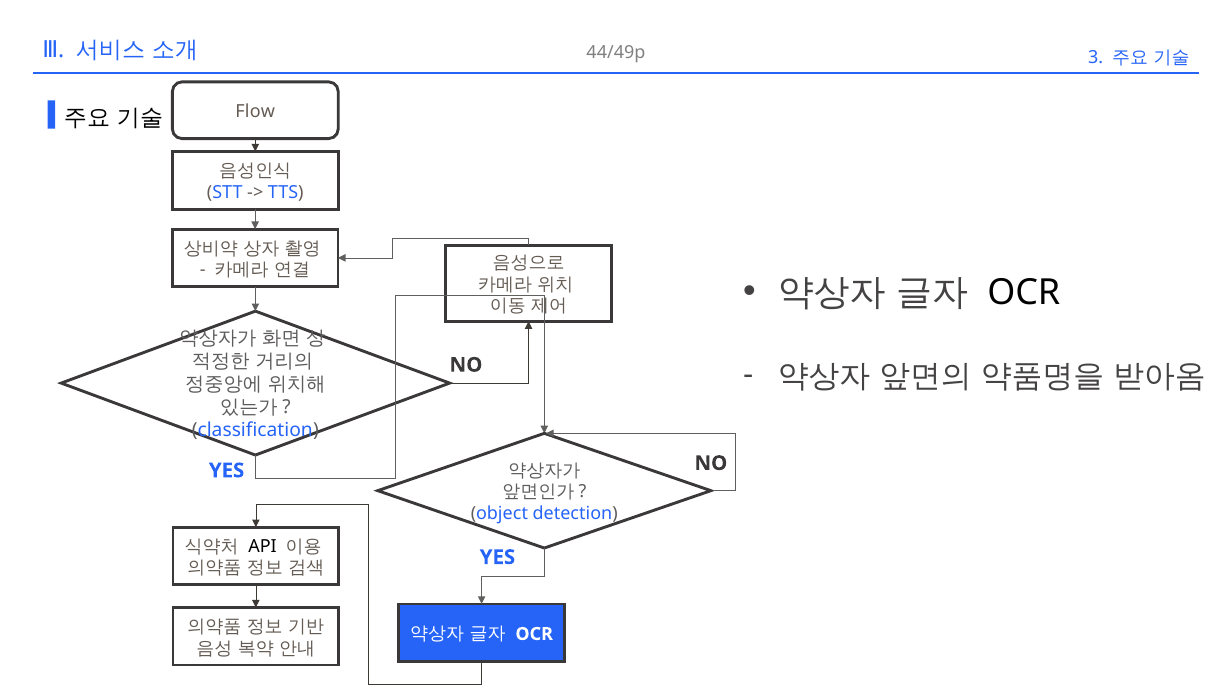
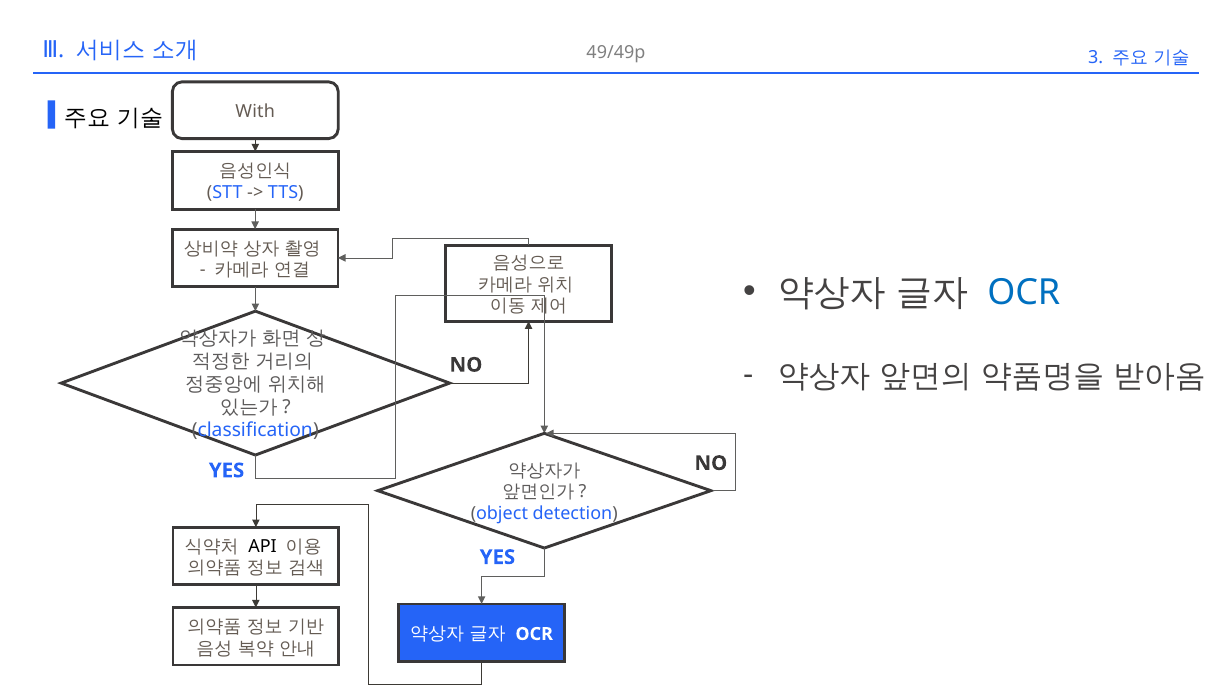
44/49p: 44/49p -> 49/49p
Flow: Flow -> With
OCR at (1024, 292) colour: black -> blue
